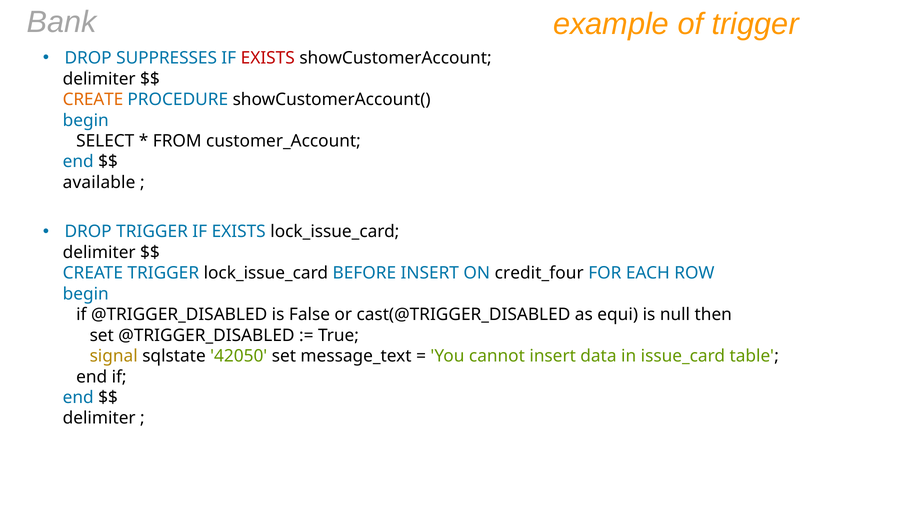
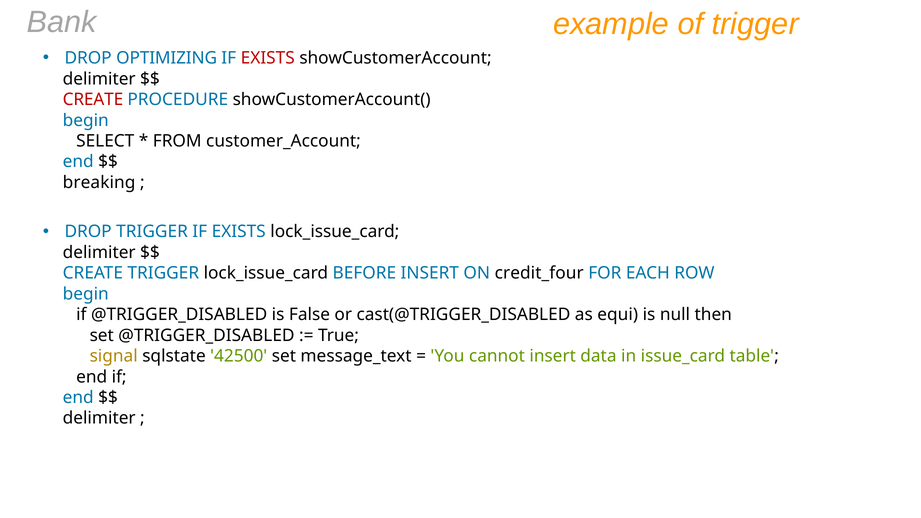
SUPPRESSES: SUPPRESSES -> OPTIMIZING
CREATE at (93, 100) colour: orange -> red
available: available -> breaking
42050: 42050 -> 42500
